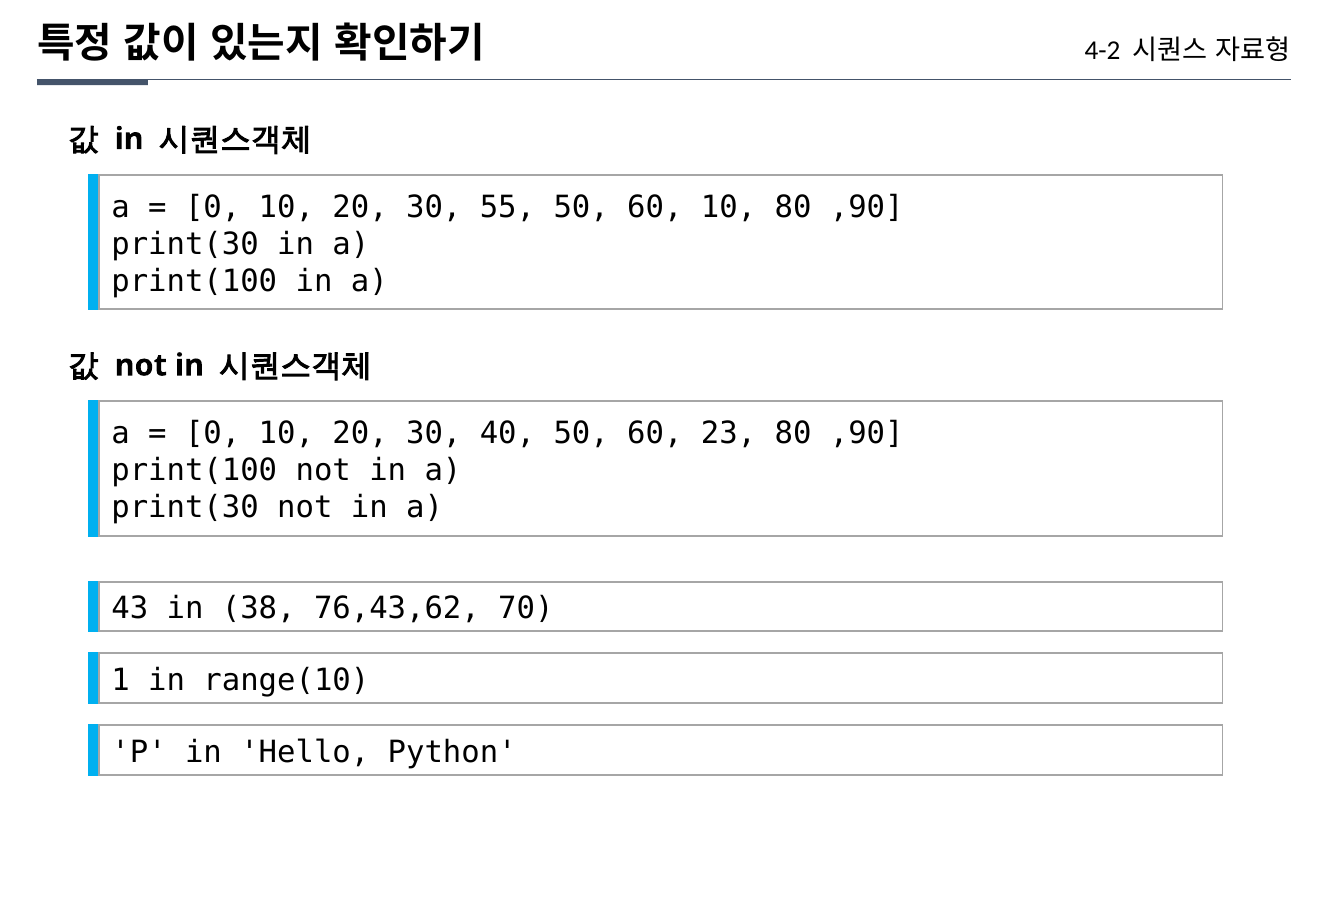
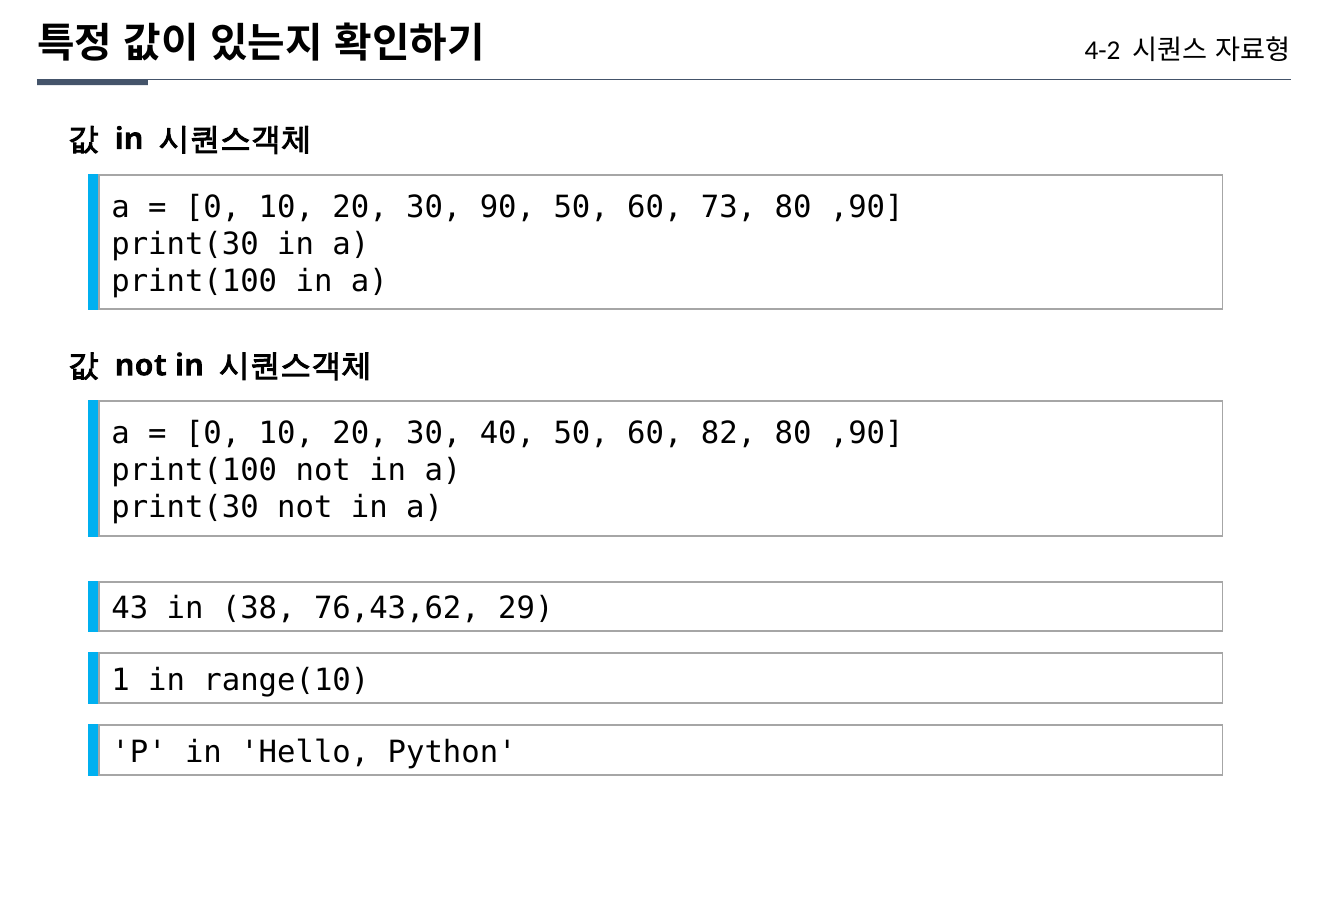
55: 55 -> 90
60 10: 10 -> 73
23: 23 -> 82
70: 70 -> 29
